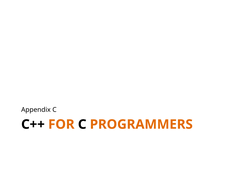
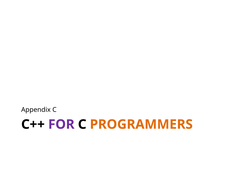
FOR colour: orange -> purple
